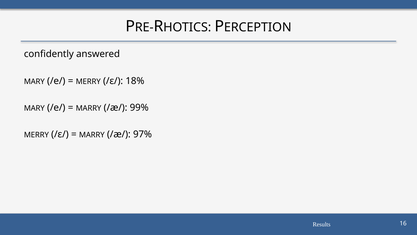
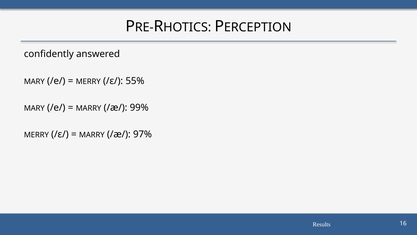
18%: 18% -> 55%
